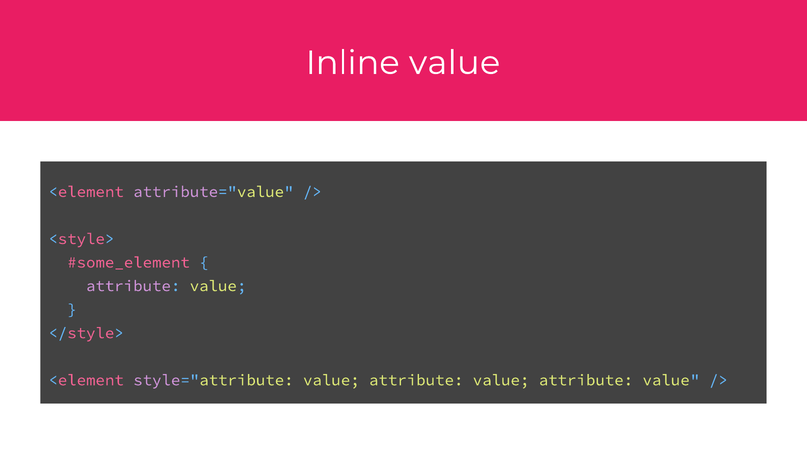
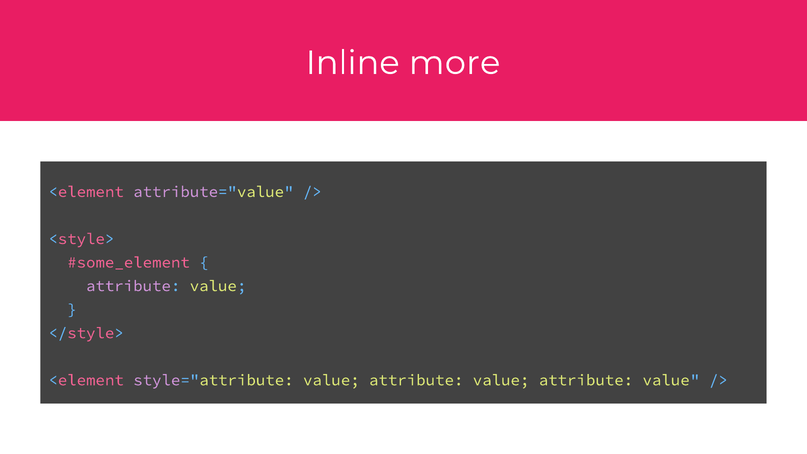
Inline value: value -> more
